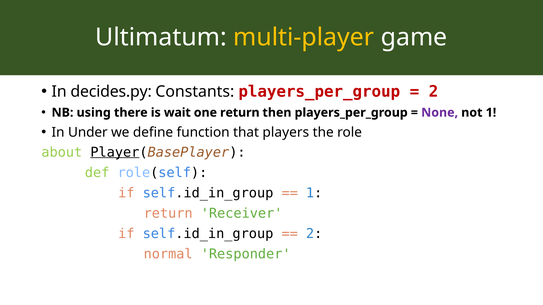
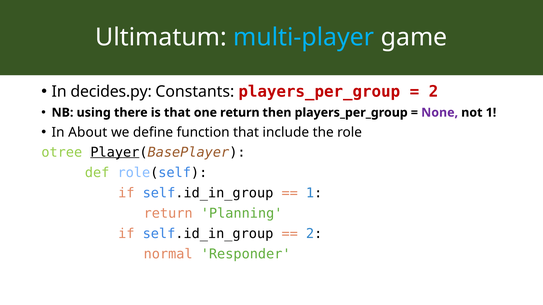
multi-player colour: yellow -> light blue
is wait: wait -> that
Under: Under -> About
players: players -> include
about: about -> otree
Receiver: Receiver -> Planning
